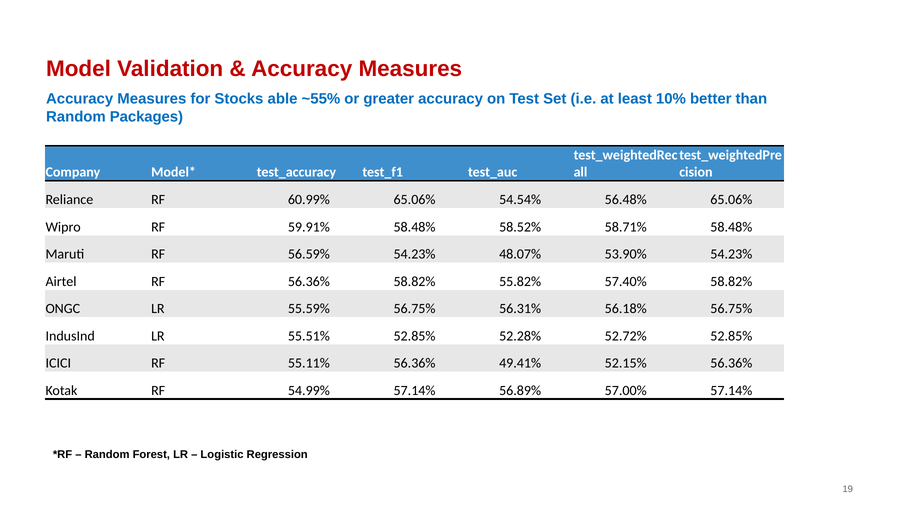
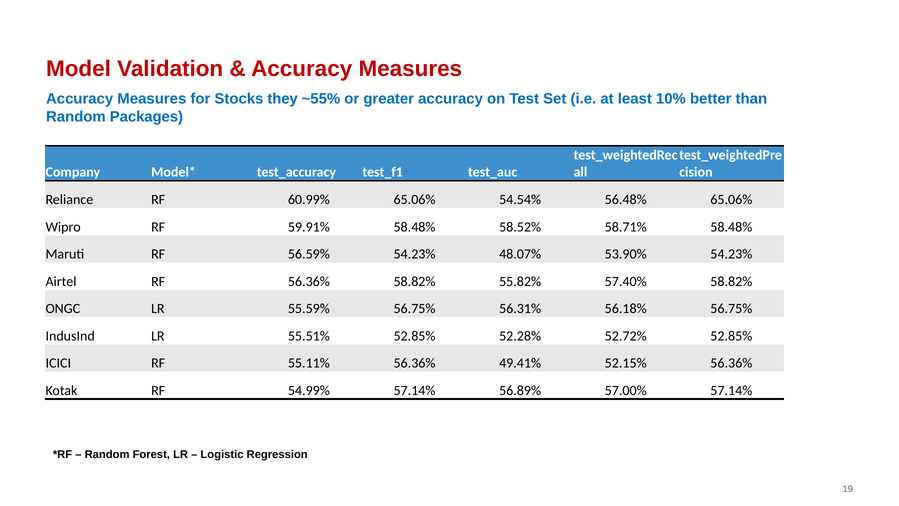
able: able -> they
